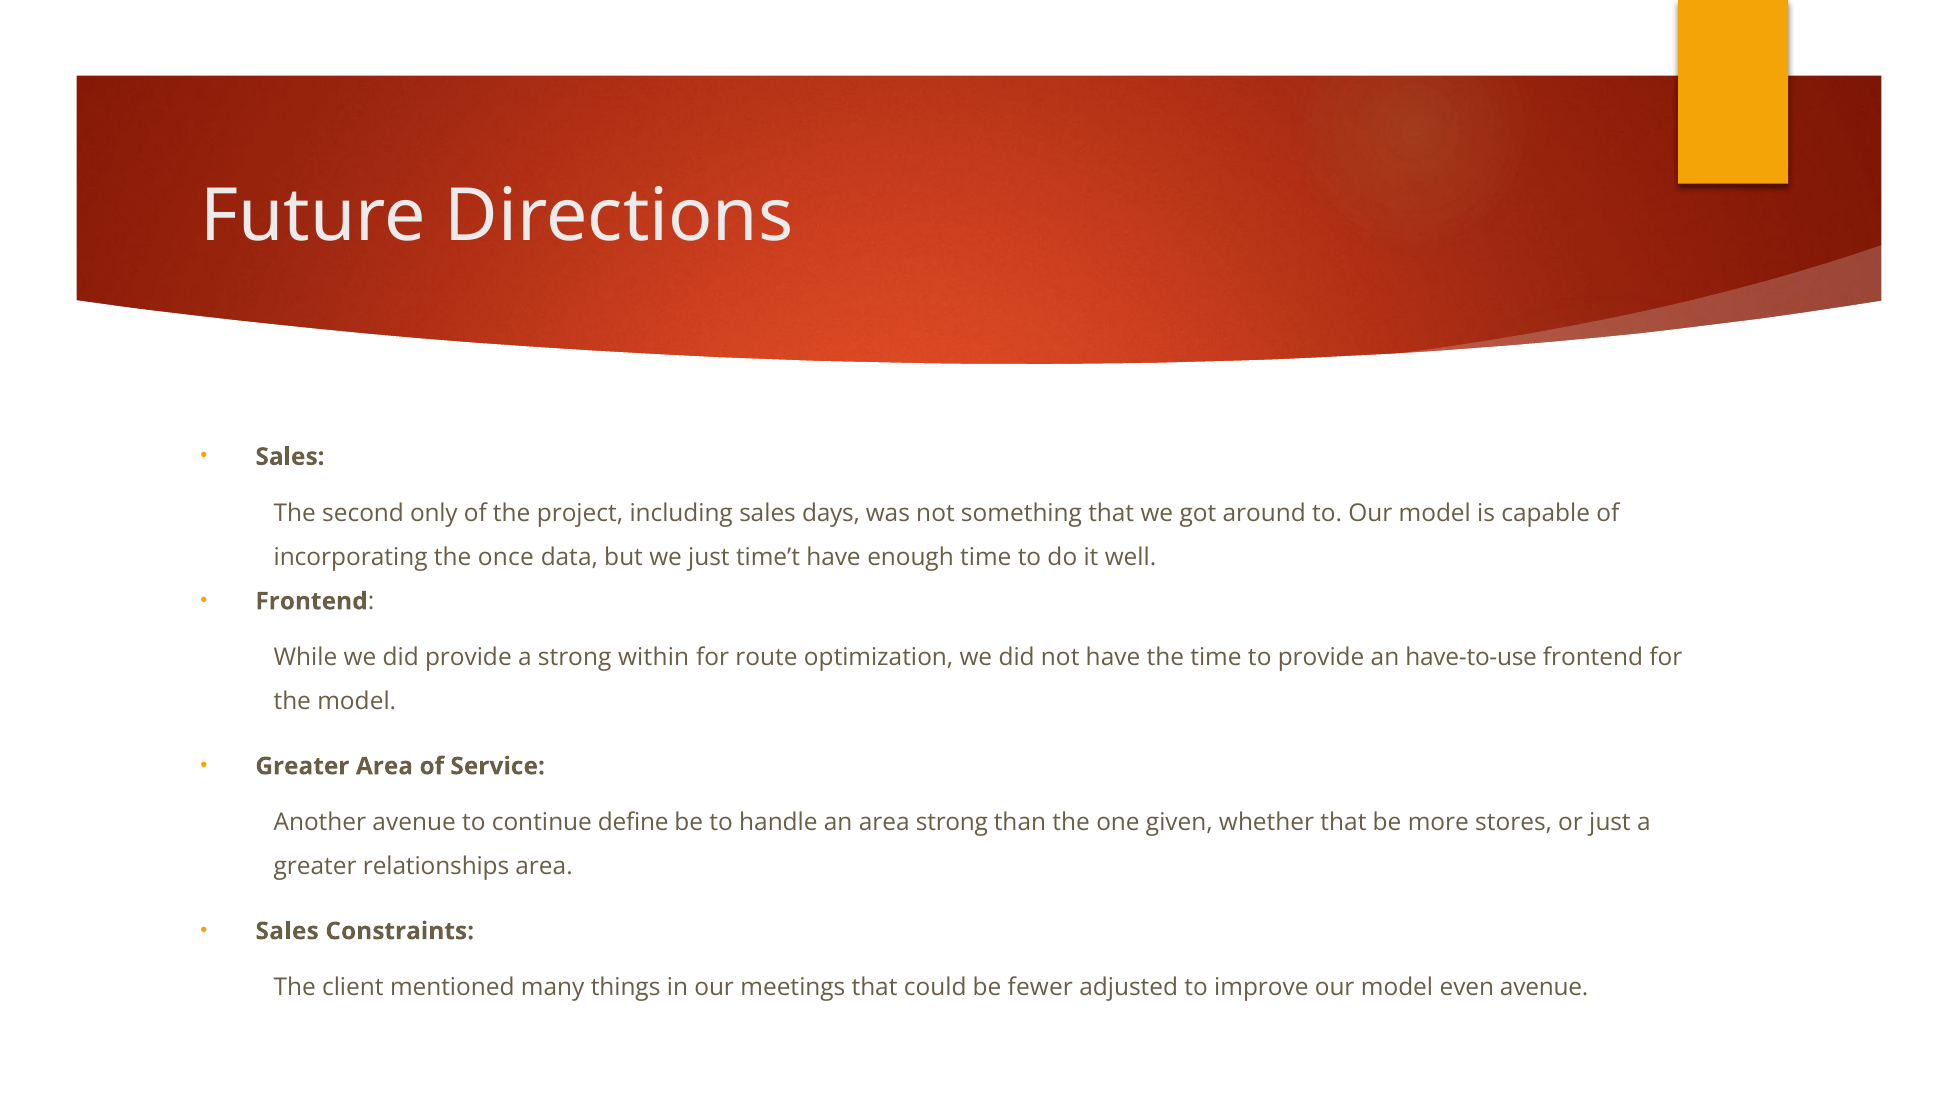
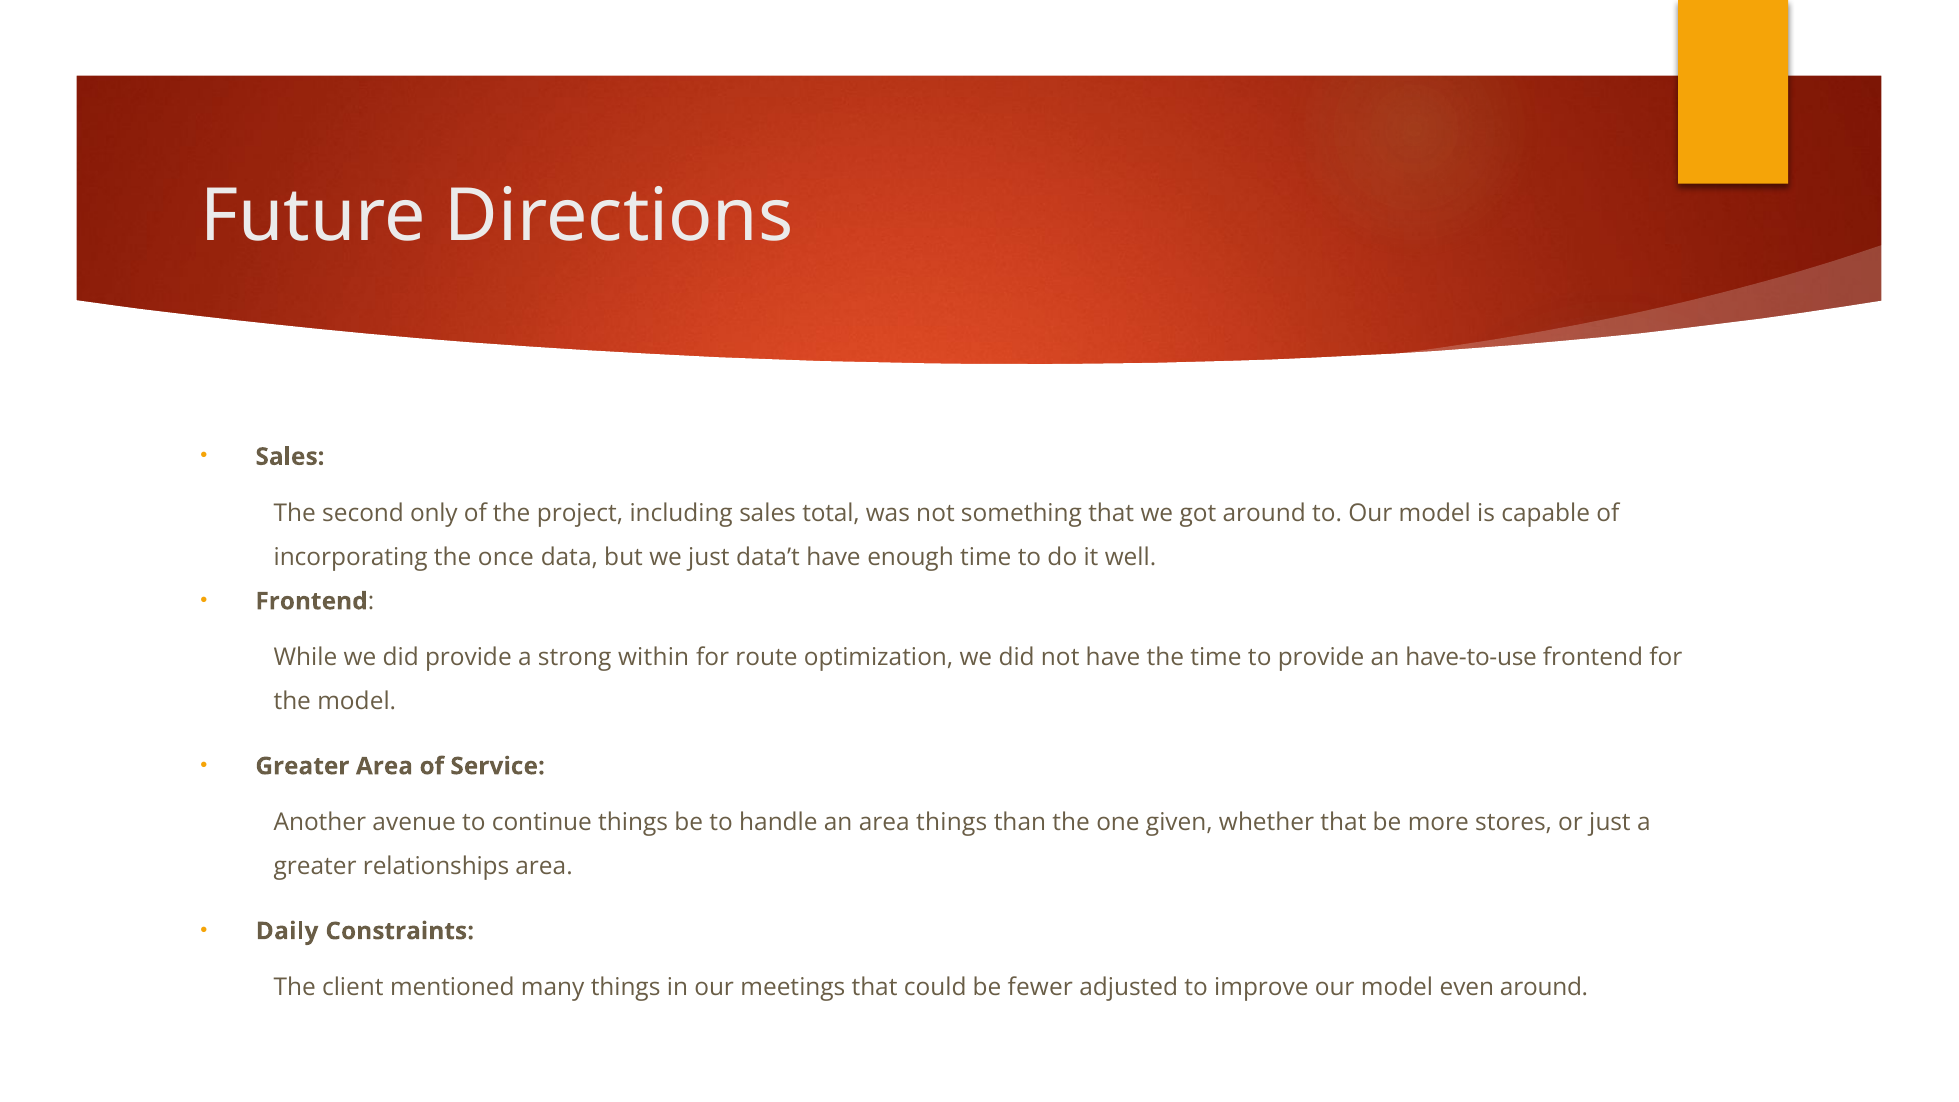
days: days -> total
time’t: time’t -> data’t
continue define: define -> things
area strong: strong -> things
Sales at (287, 931): Sales -> Daily
even avenue: avenue -> around
